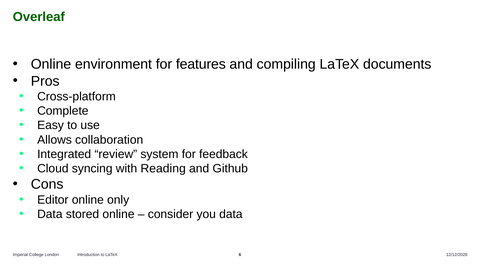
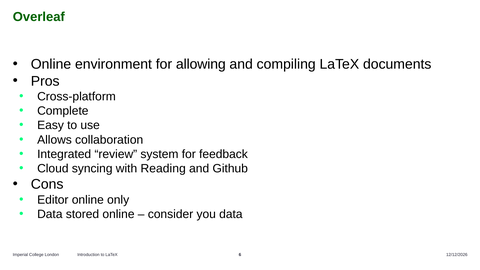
features: features -> allowing
